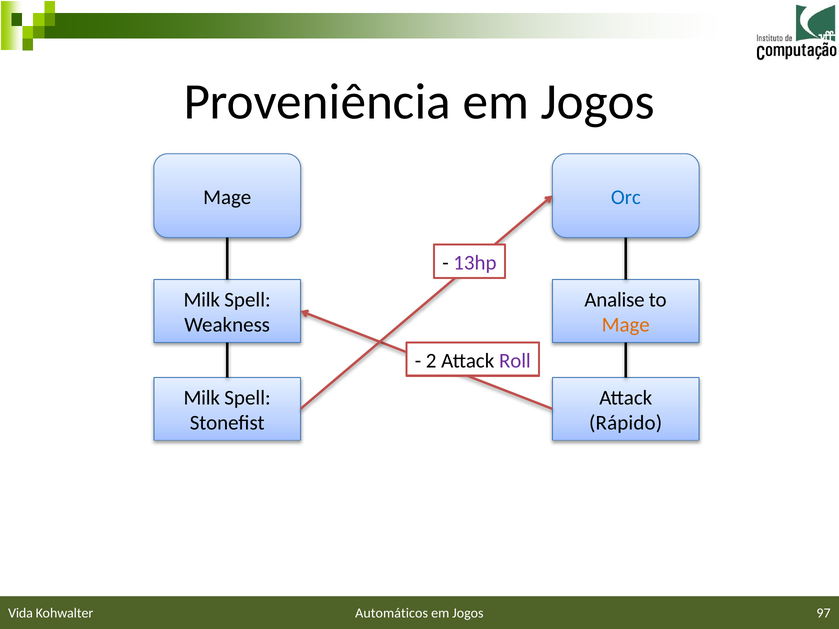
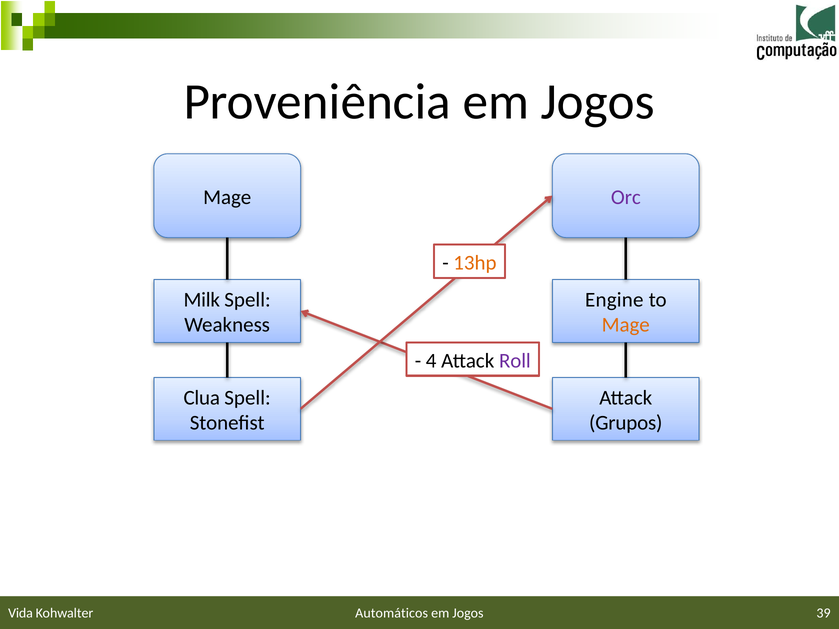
Orc colour: blue -> purple
13hp colour: purple -> orange
Analise: Analise -> Engine
2: 2 -> 4
Milk at (202, 398): Milk -> Clua
Rápido: Rápido -> Grupos
97: 97 -> 39
